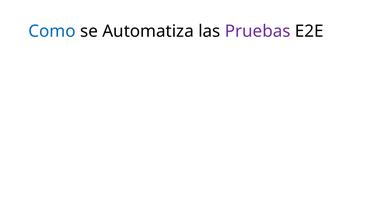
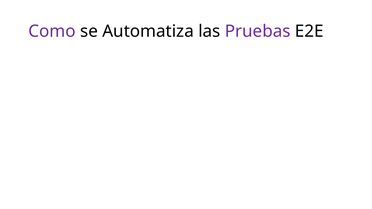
Como colour: blue -> purple
